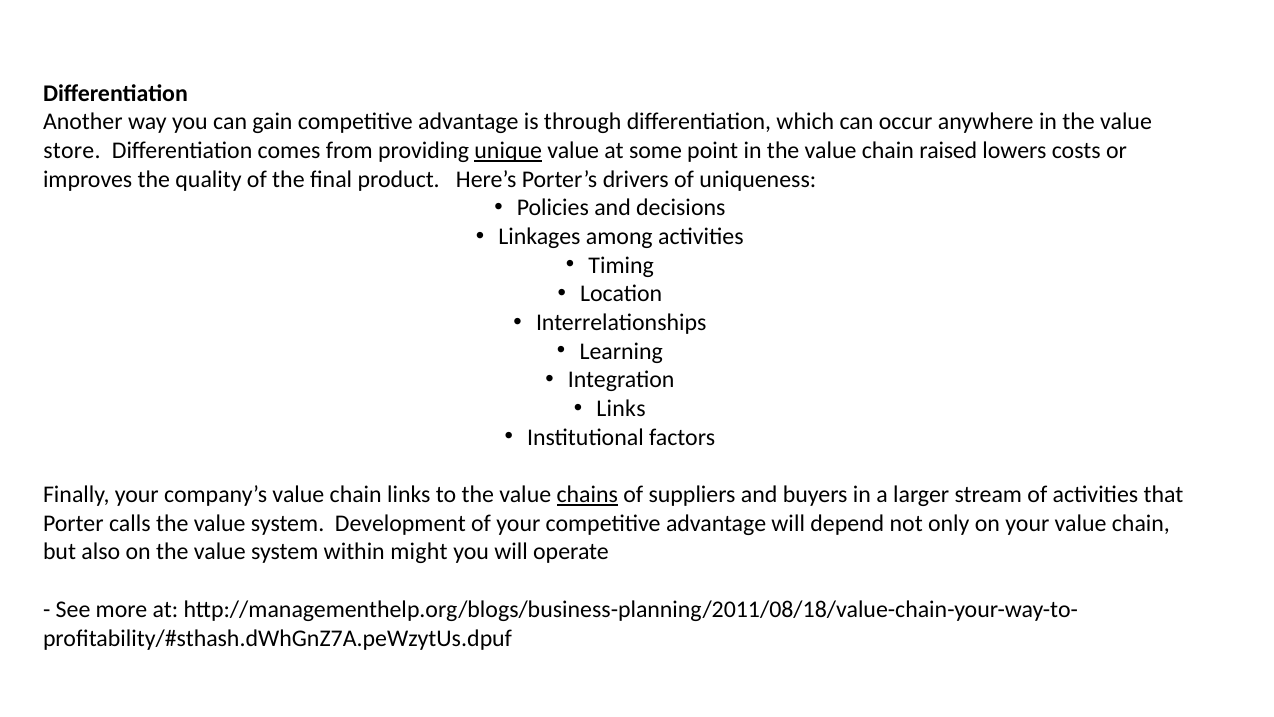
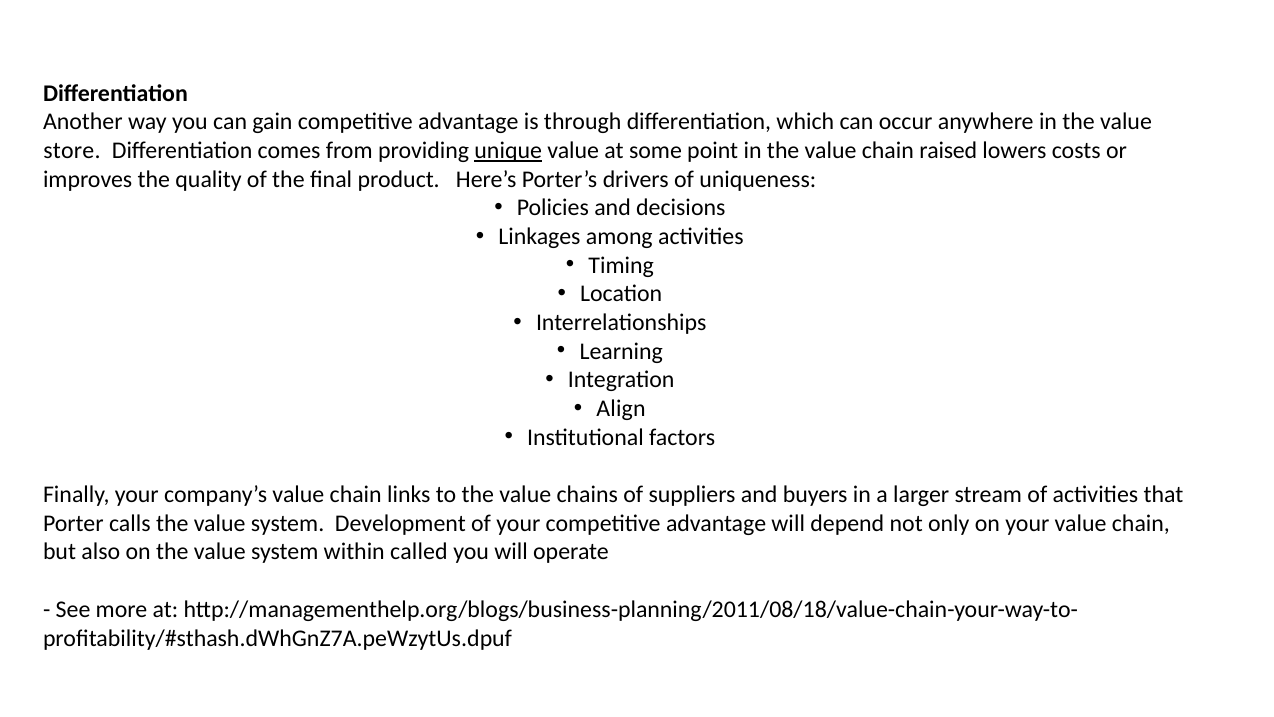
Links at (621, 408): Links -> Align
chains underline: present -> none
might: might -> called
